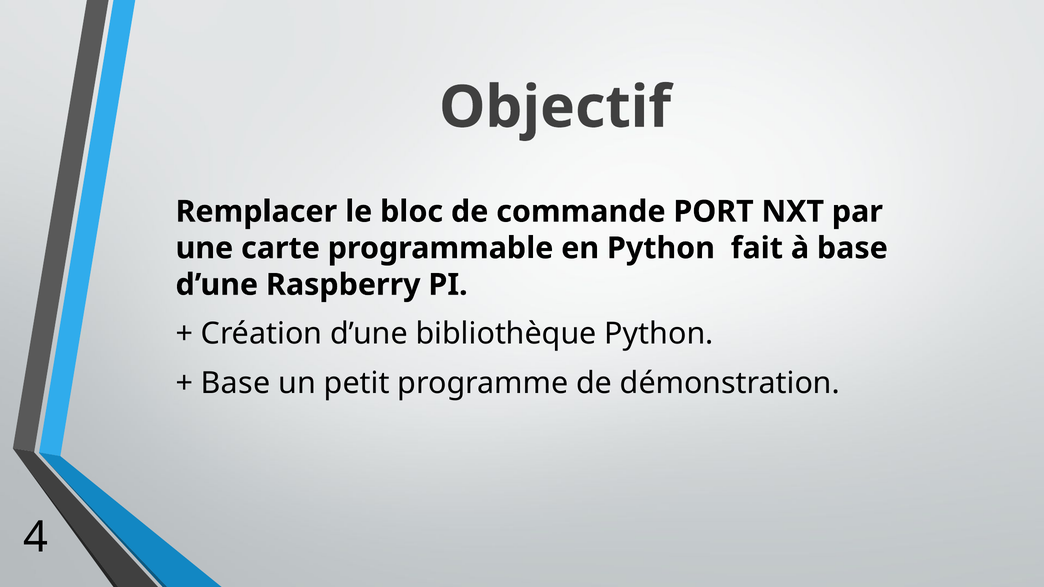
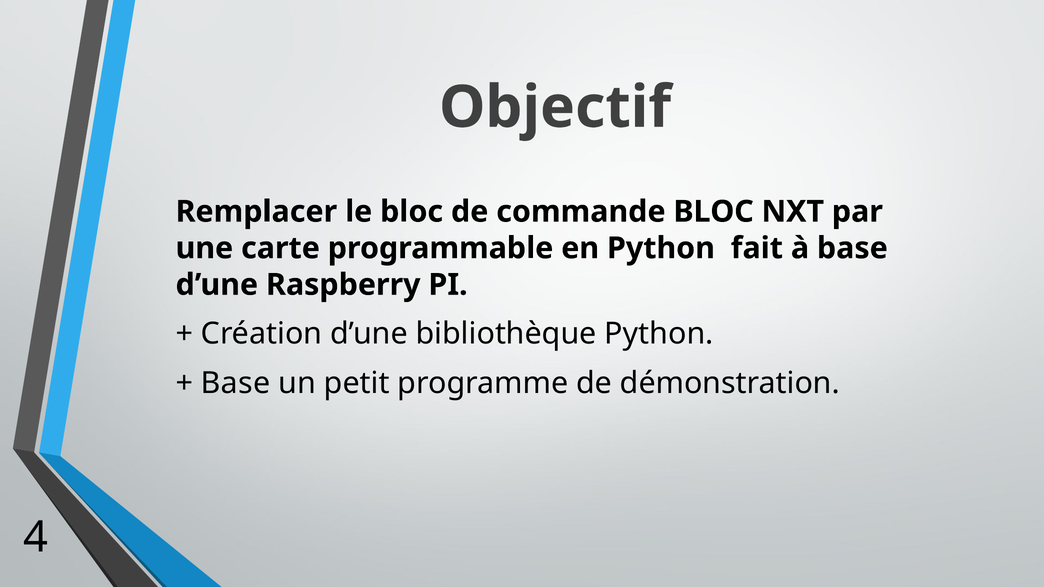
commande PORT: PORT -> BLOC
